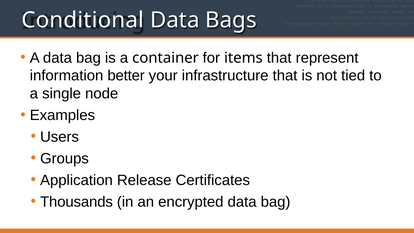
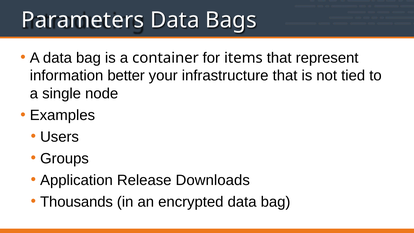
Conditional: Conditional -> Parameters
Certificates: Certificates -> Downloads
